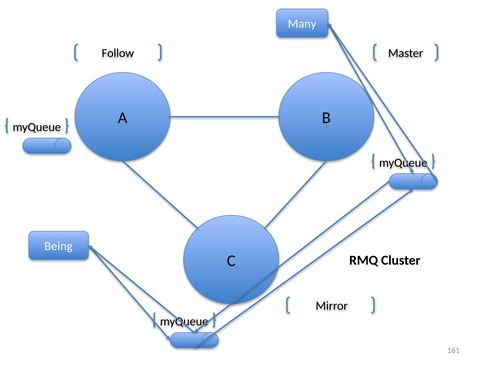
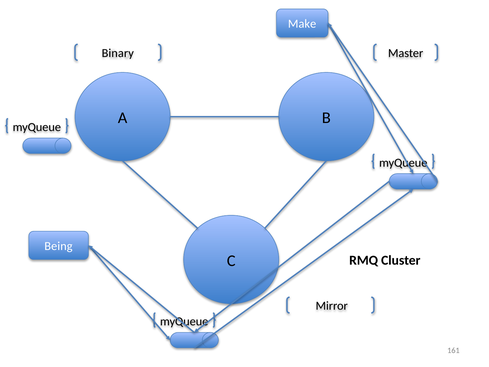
Many: Many -> Make
Follow: Follow -> Binary
